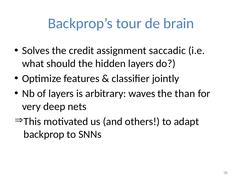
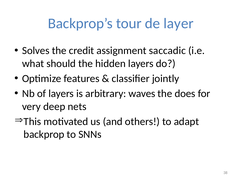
brain: brain -> layer
than: than -> does
